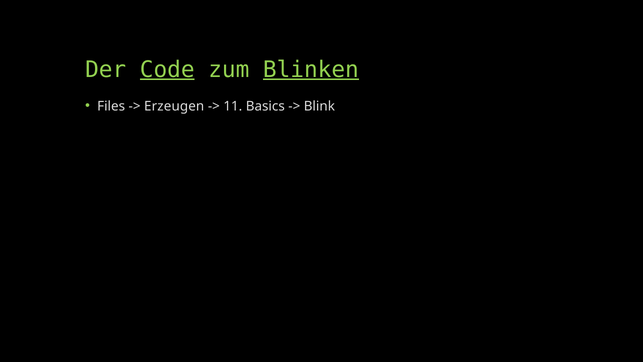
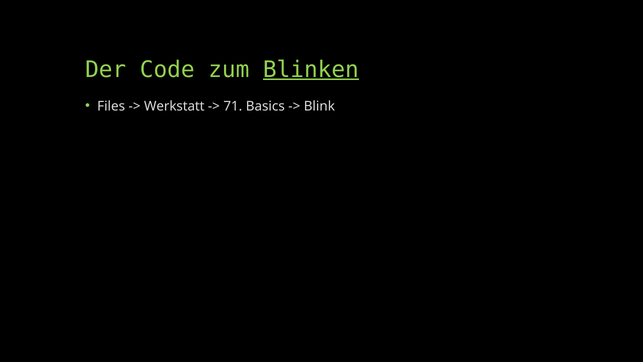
Code underline: present -> none
Erzeugen: Erzeugen -> Werkstatt
11: 11 -> 71
